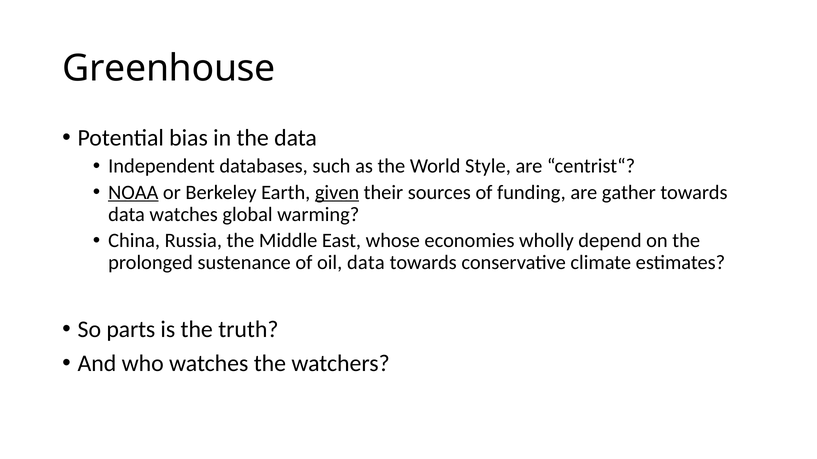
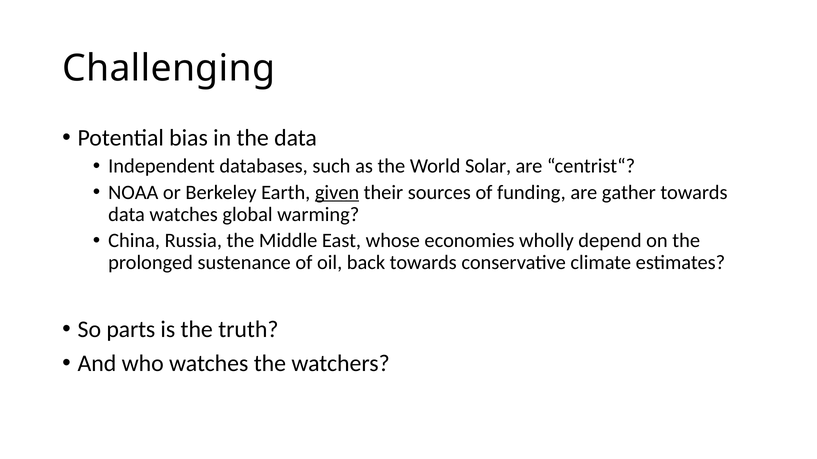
Greenhouse: Greenhouse -> Challenging
Style: Style -> Solar
NOAA underline: present -> none
oil data: data -> back
